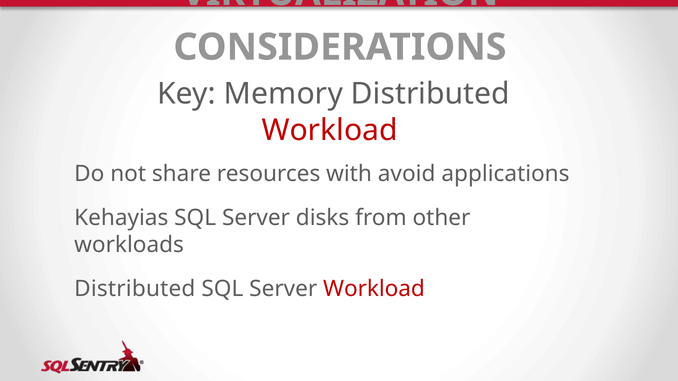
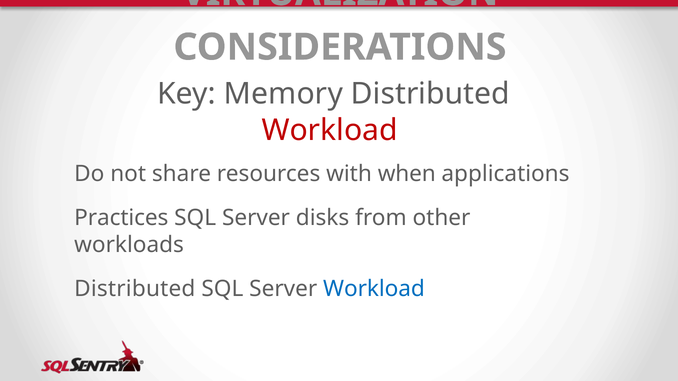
avoid: avoid -> when
Kehayias: Kehayias -> Practices
Workload at (374, 289) colour: red -> blue
